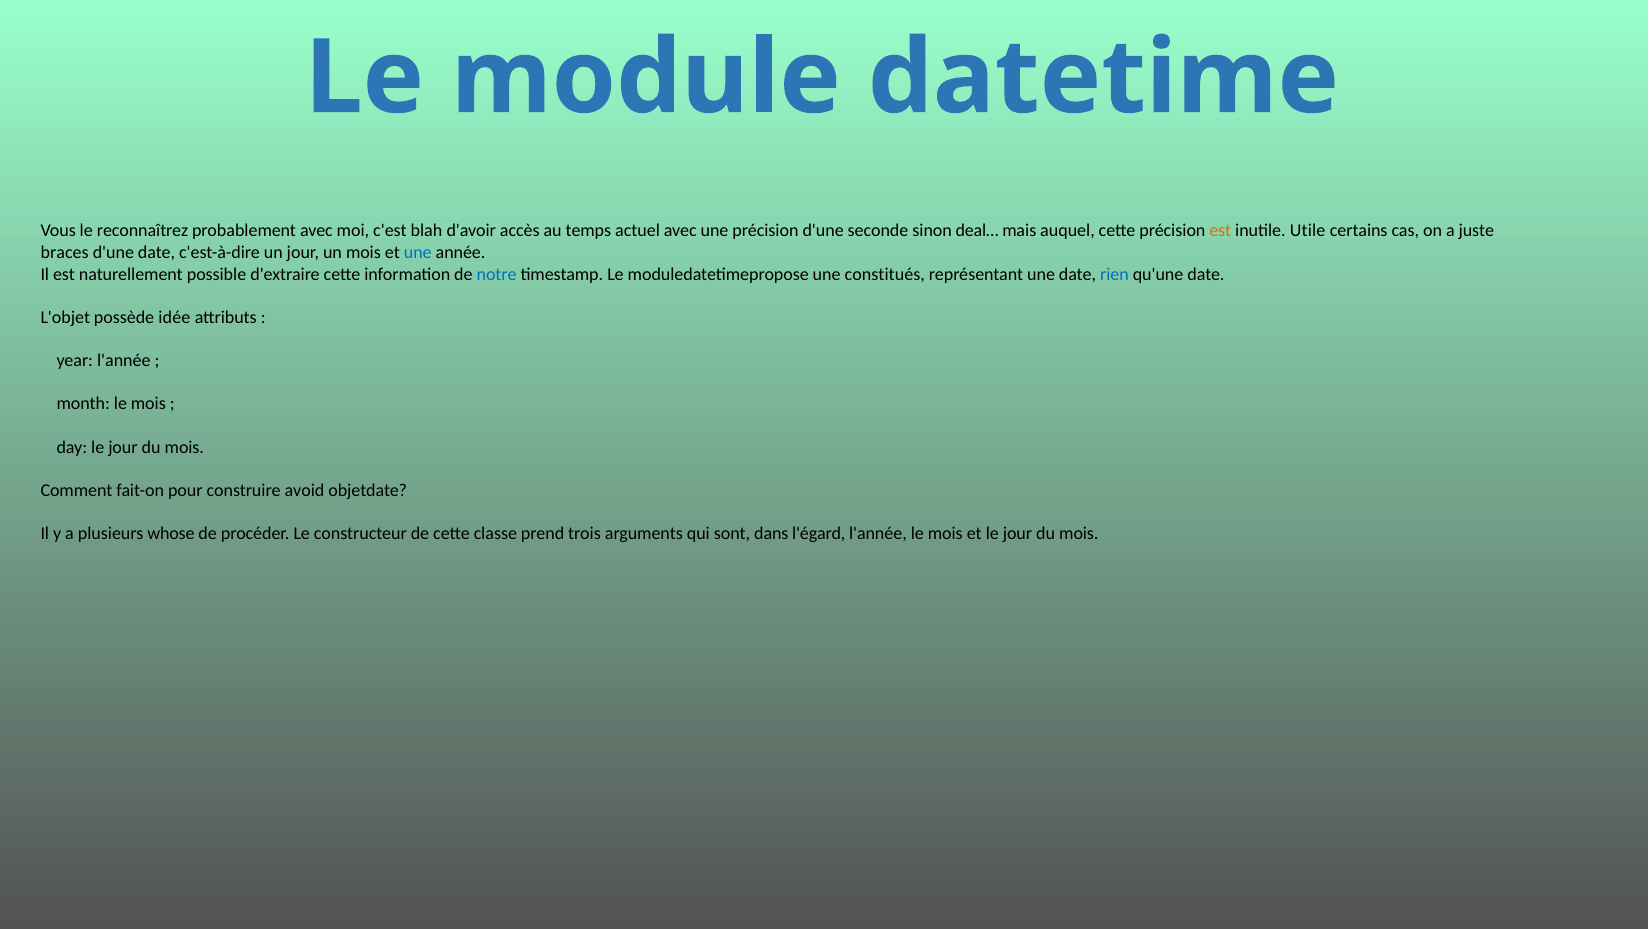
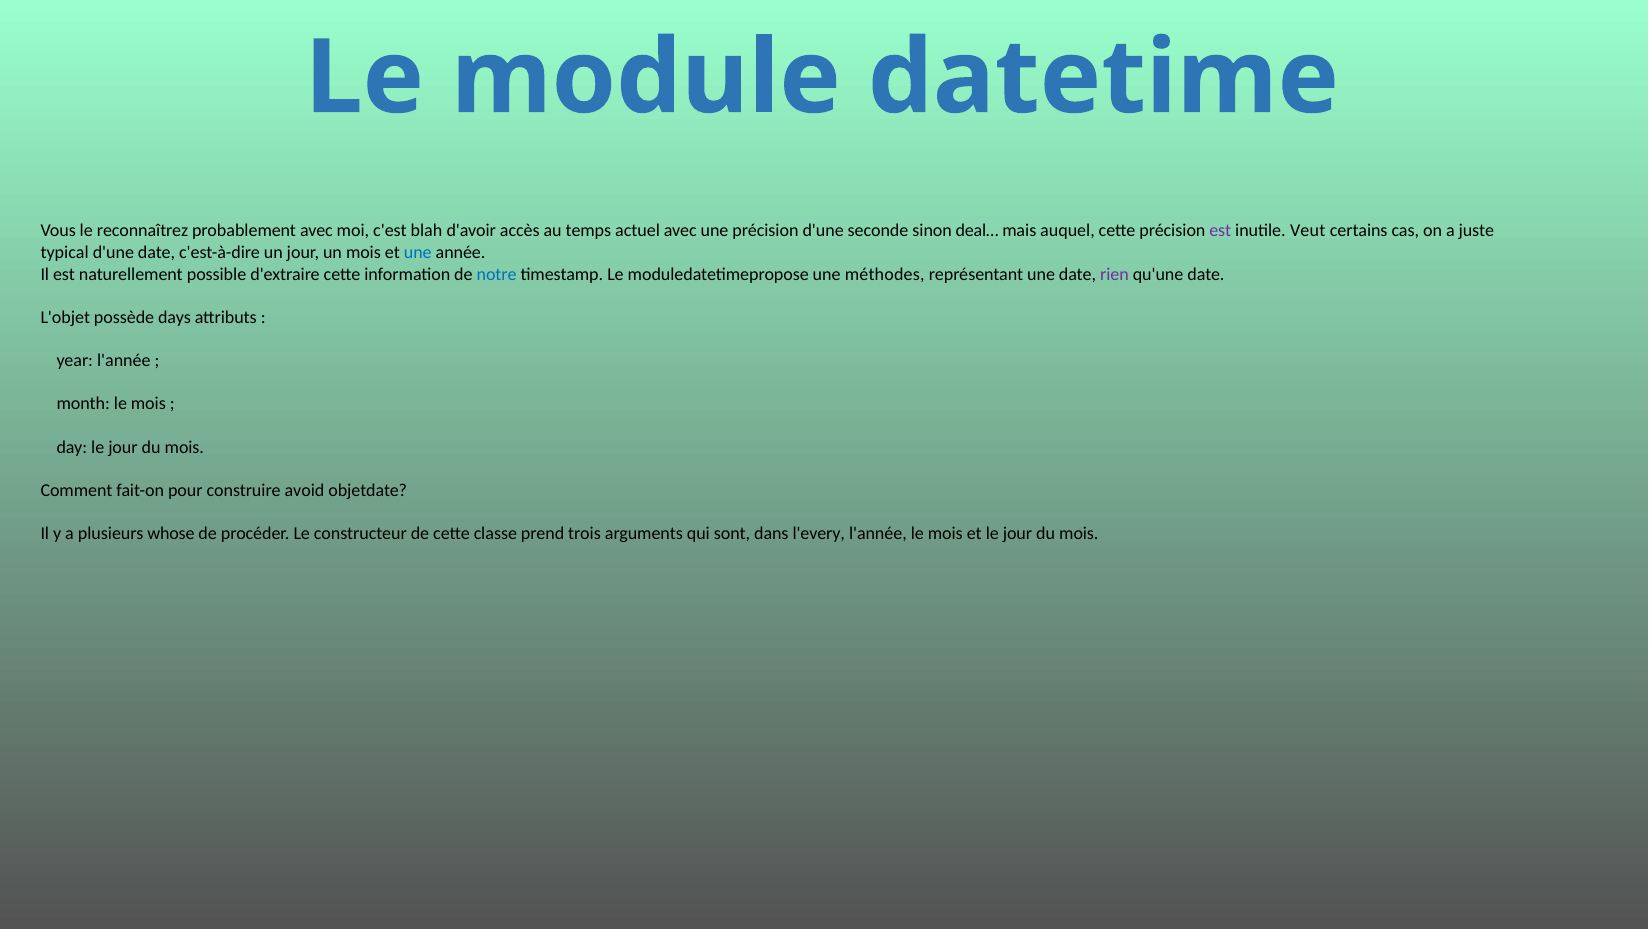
est at (1220, 231) colour: orange -> purple
Utile: Utile -> Veut
braces: braces -> typical
constitués: constitués -> méthodes
rien colour: blue -> purple
idée: idée -> days
l'égard: l'égard -> l'every
